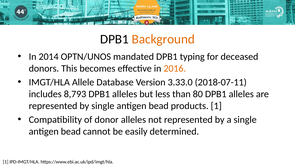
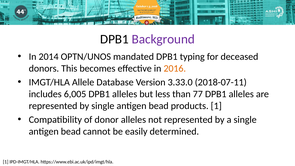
Background colour: orange -> purple
8,793: 8,793 -> 6,005
80: 80 -> 77
